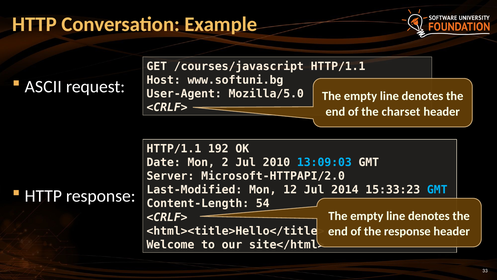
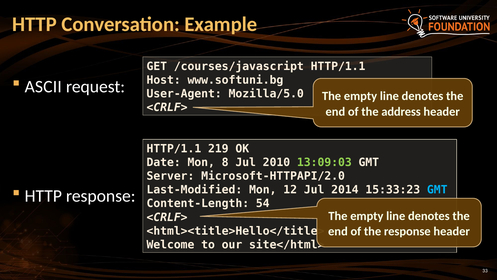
charset: charset -> address
192: 192 -> 219
2: 2 -> 8
13:09:03 colour: light blue -> light green
